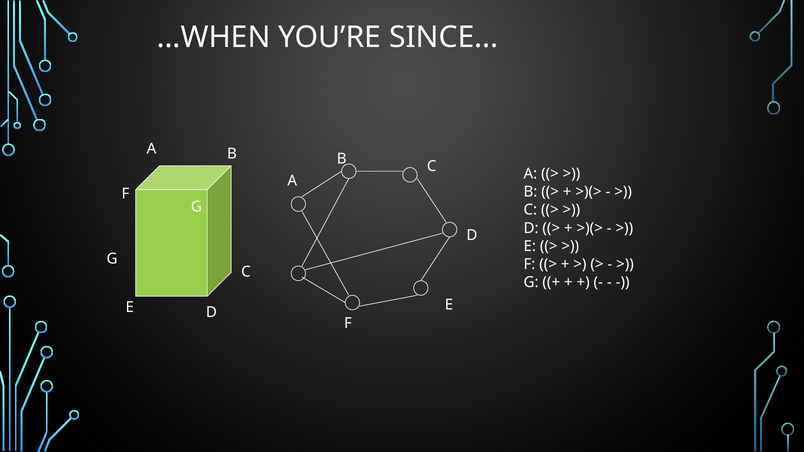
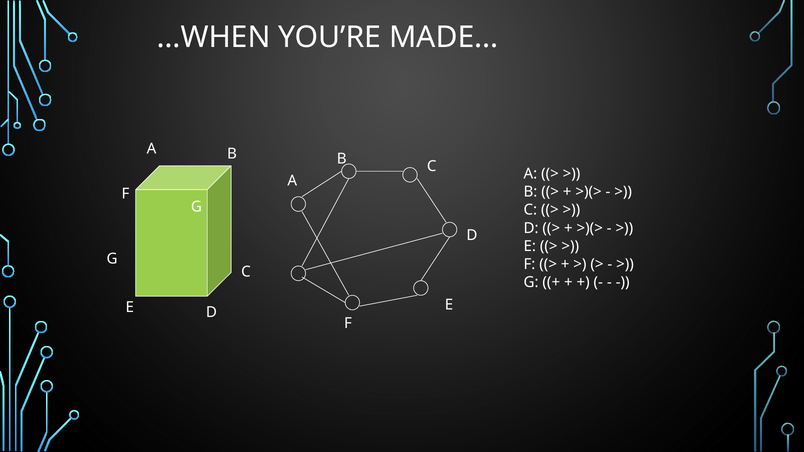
SINCE: SINCE -> MADE
